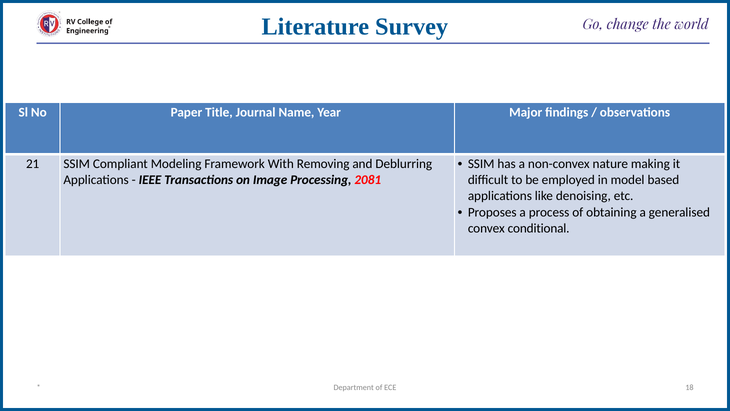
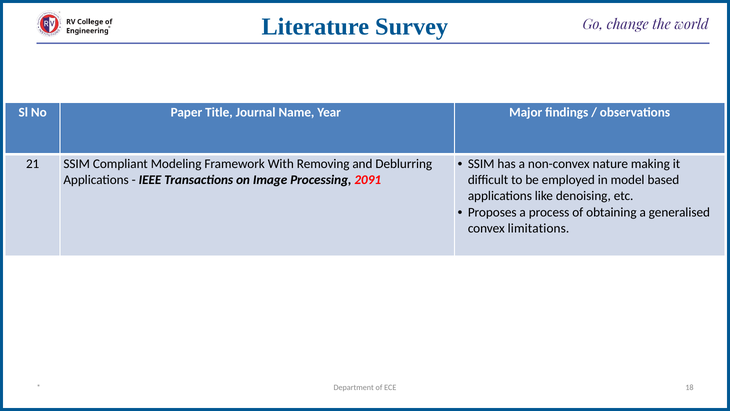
2081: 2081 -> 2091
conditional: conditional -> limitations
